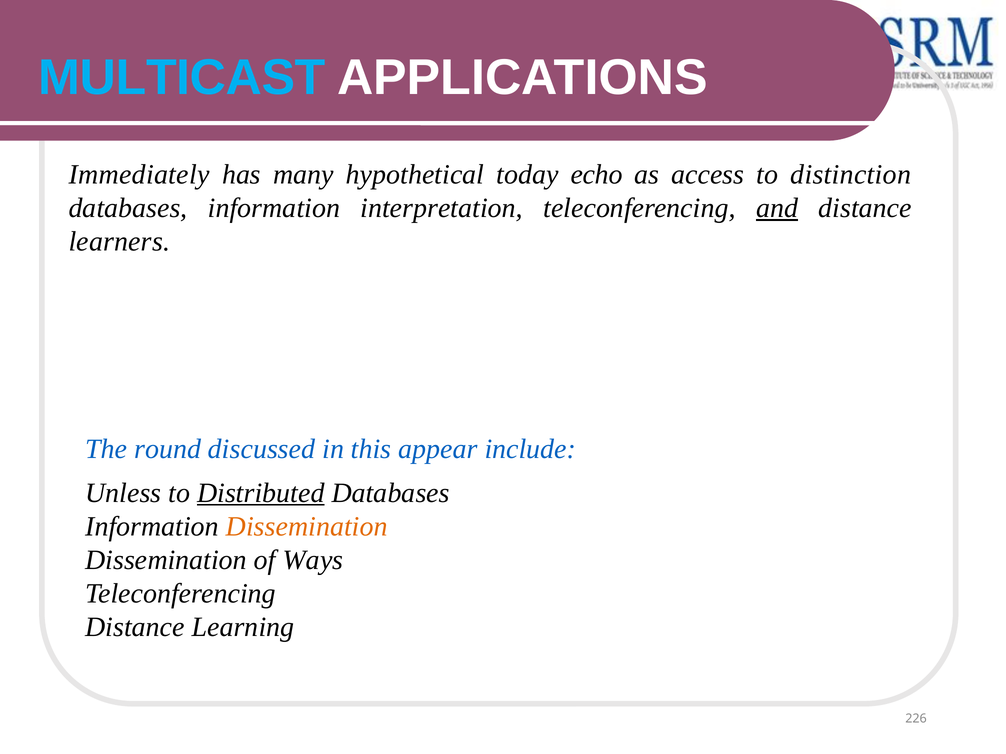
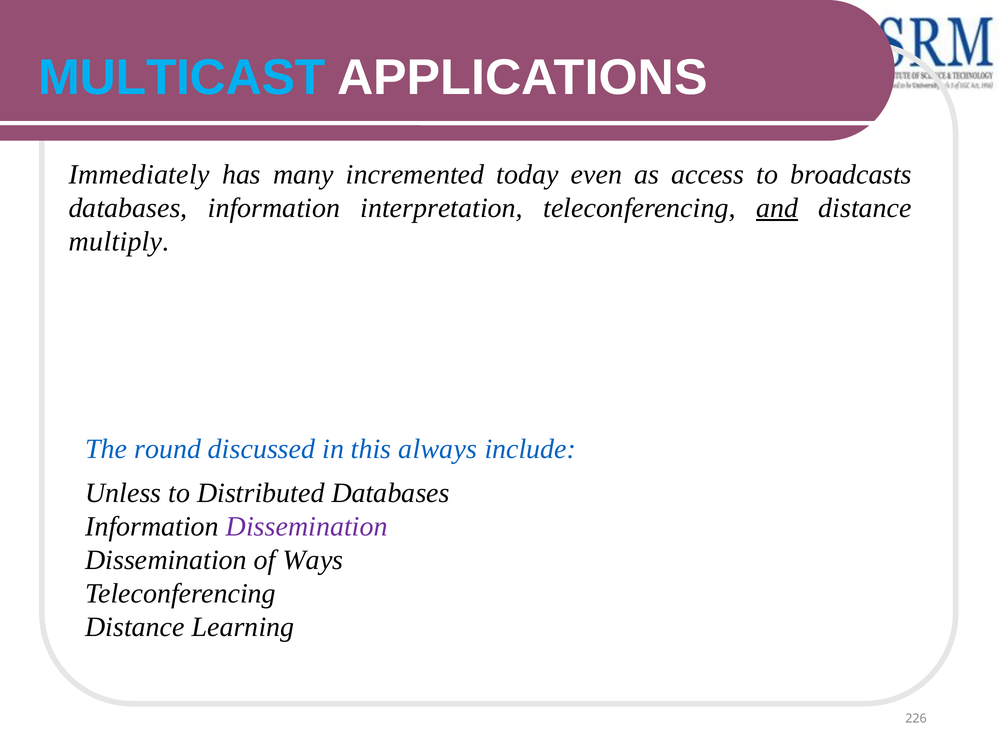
hypothetical: hypothetical -> incremented
echo: echo -> even
distinction: distinction -> broadcasts
learners: learners -> multiply
appear: appear -> always
Distributed underline: present -> none
Dissemination at (307, 527) colour: orange -> purple
